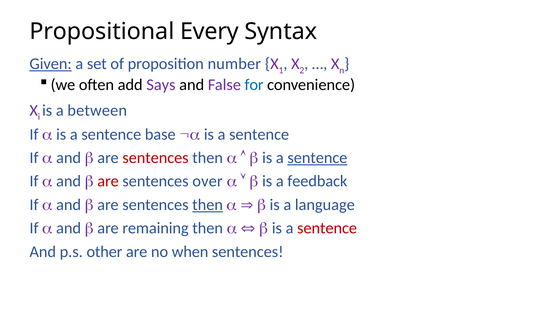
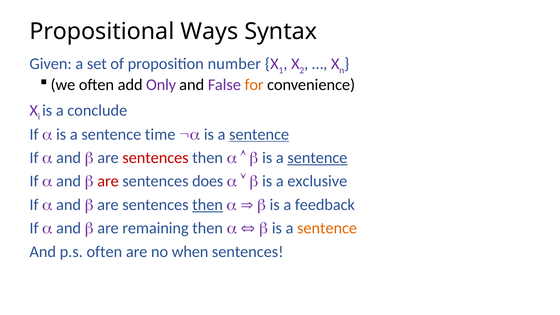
Every: Every -> Ways
Given underline: present -> none
Says: Says -> Only
for colour: blue -> orange
between: between -> conclude
base: base -> time
sentence at (259, 134) underline: none -> present
over: over -> does
feedback: feedback -> exclusive
language: language -> feedback
sentence at (327, 228) colour: red -> orange
p.s other: other -> often
